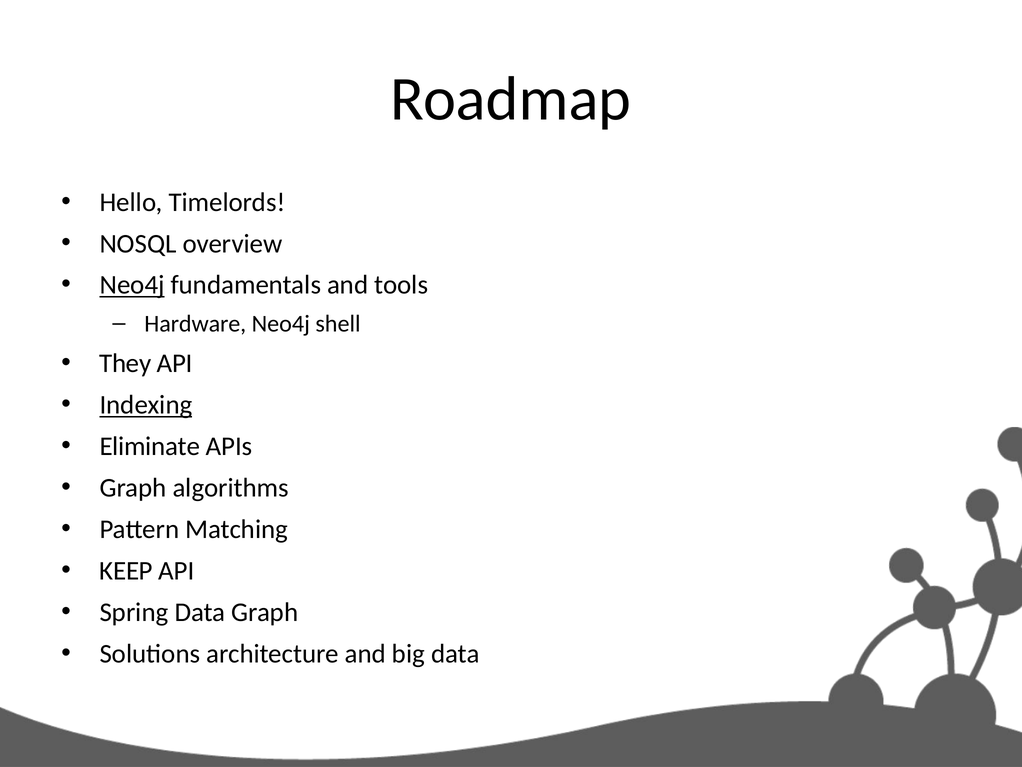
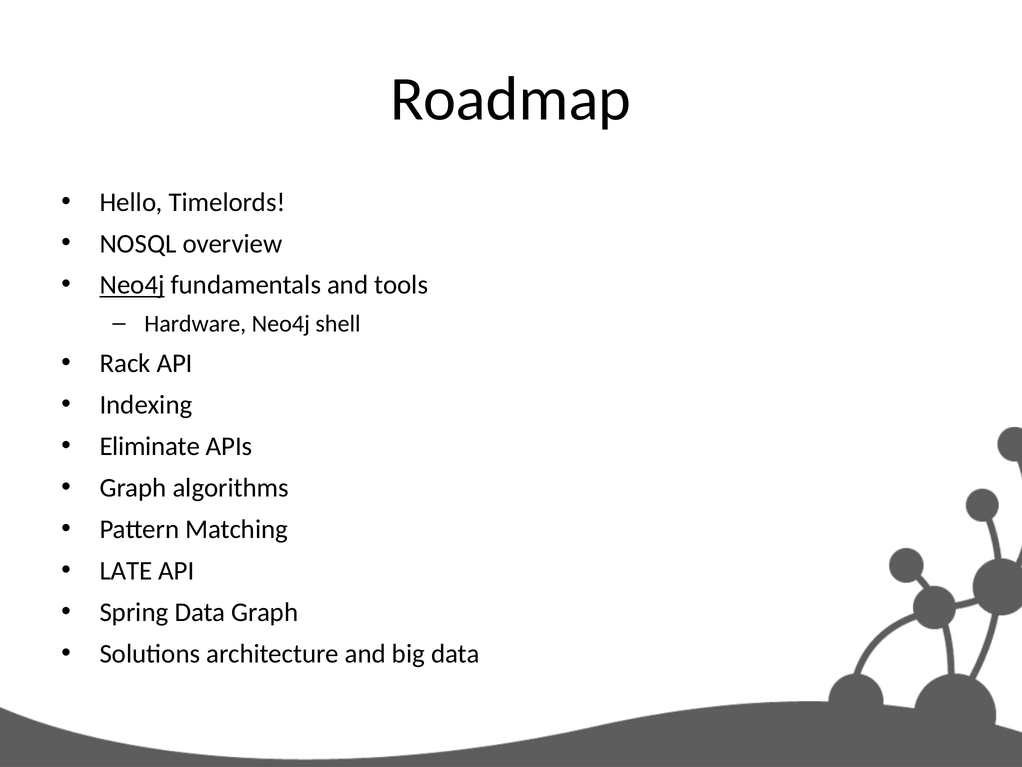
They: They -> Rack
Indexing underline: present -> none
KEEP: KEEP -> LATE
